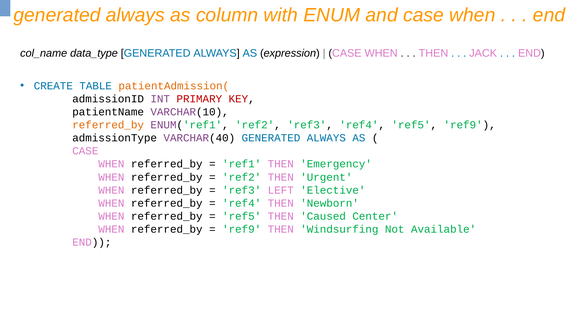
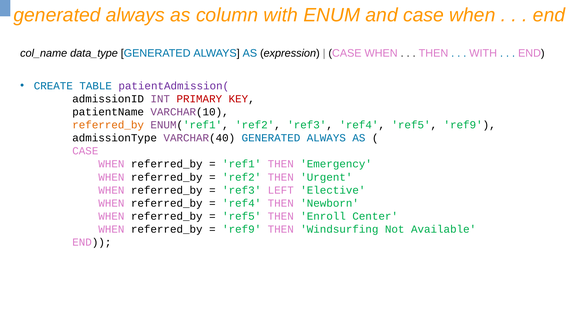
JACK at (483, 53): JACK -> WITH
patientAdmission( colour: orange -> purple
Caused: Caused -> Enroll
